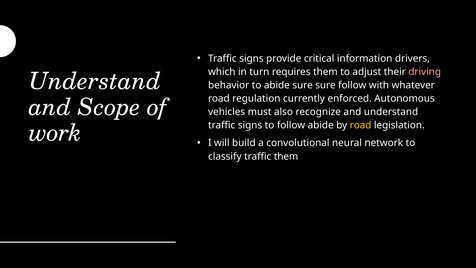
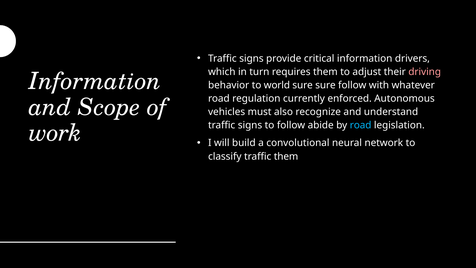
Understand at (95, 81): Understand -> Information
to abide: abide -> world
road at (361, 125) colour: yellow -> light blue
